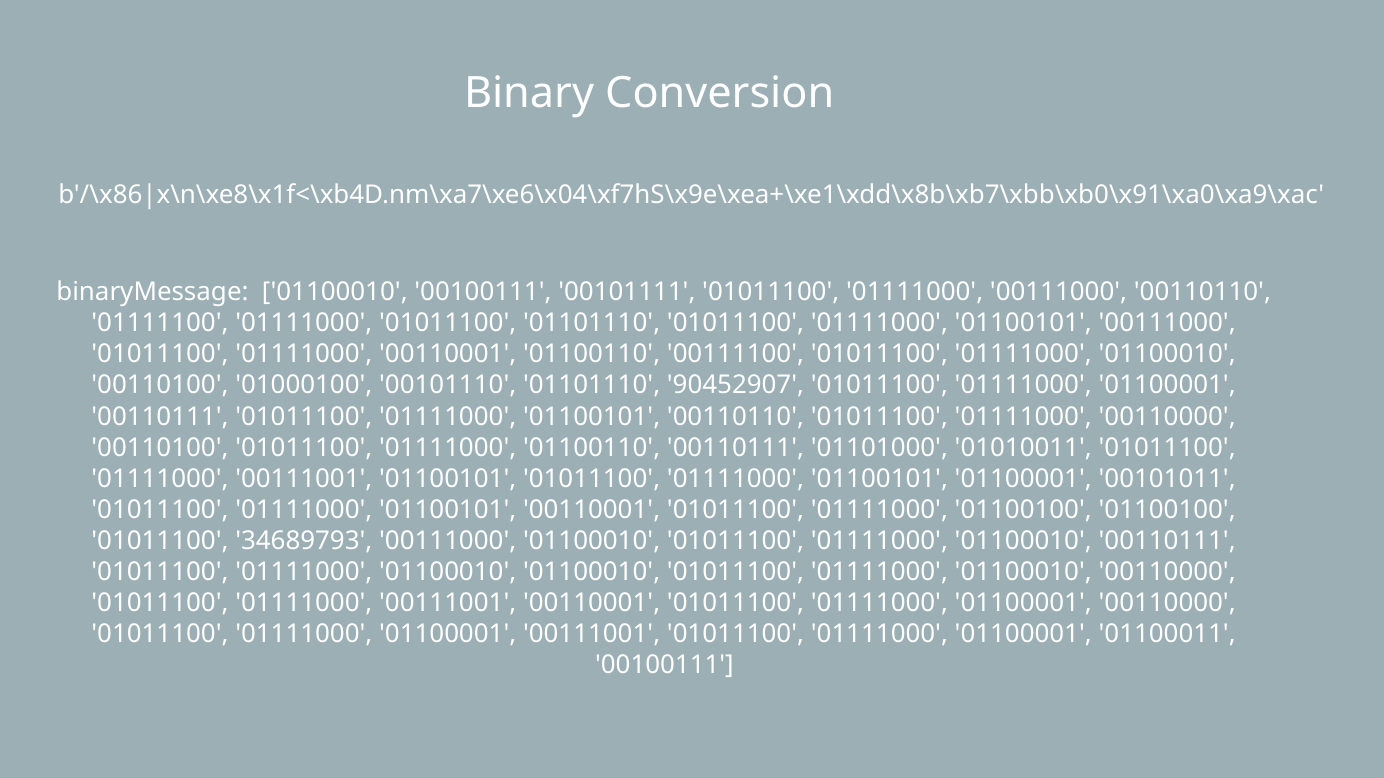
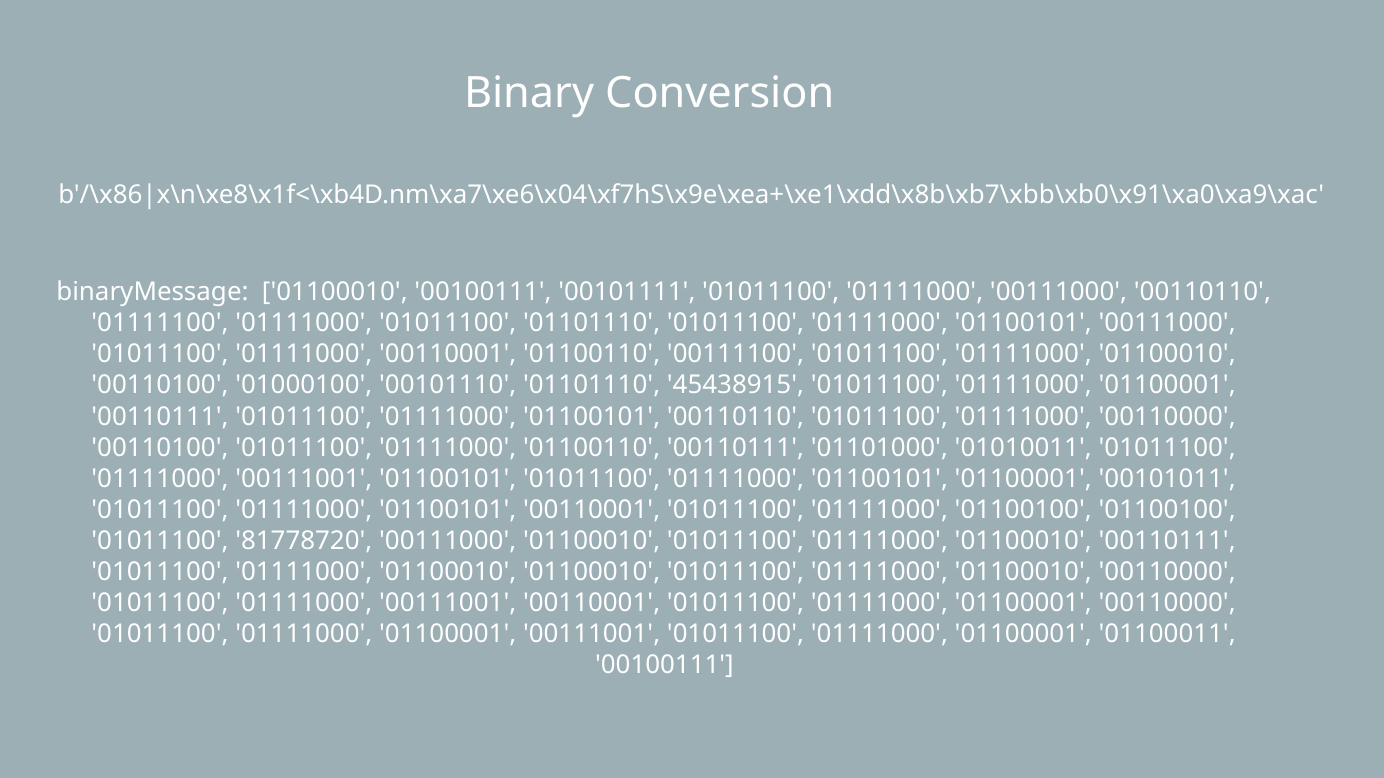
90452907: 90452907 -> 45438915
34689793: 34689793 -> 81778720
